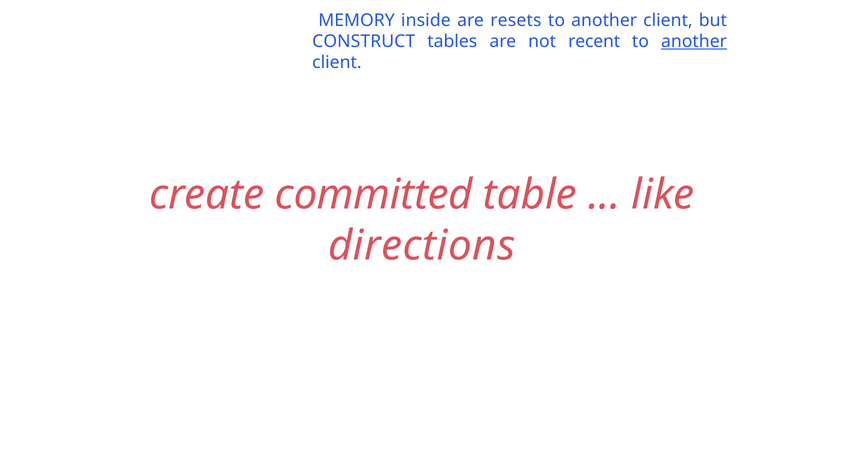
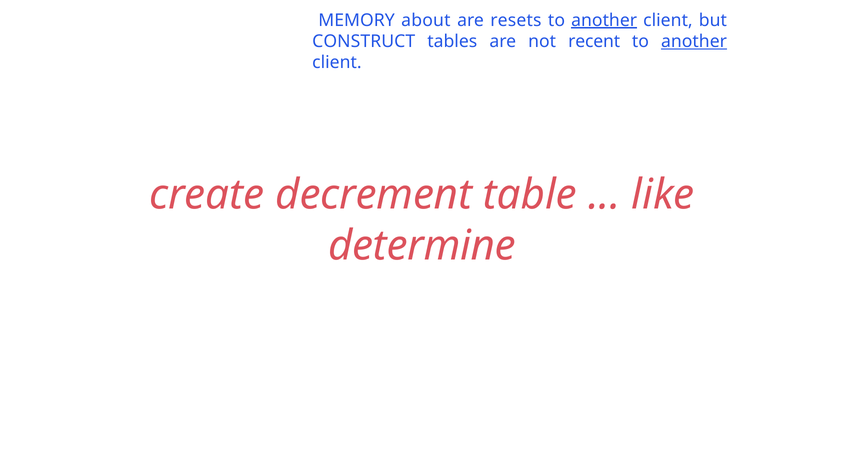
inside: inside -> about
another at (604, 20) underline: none -> present
committed: committed -> decrement
directions: directions -> determine
